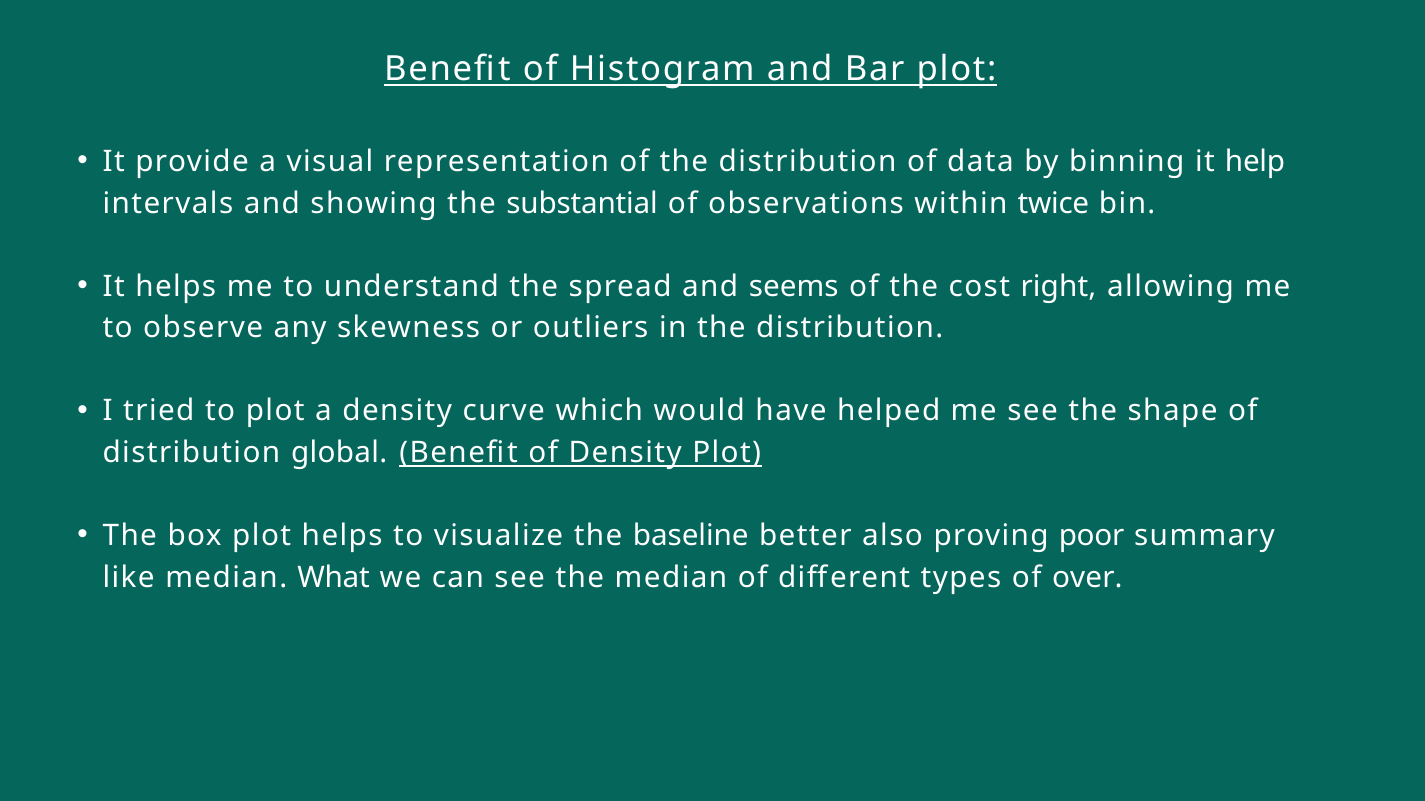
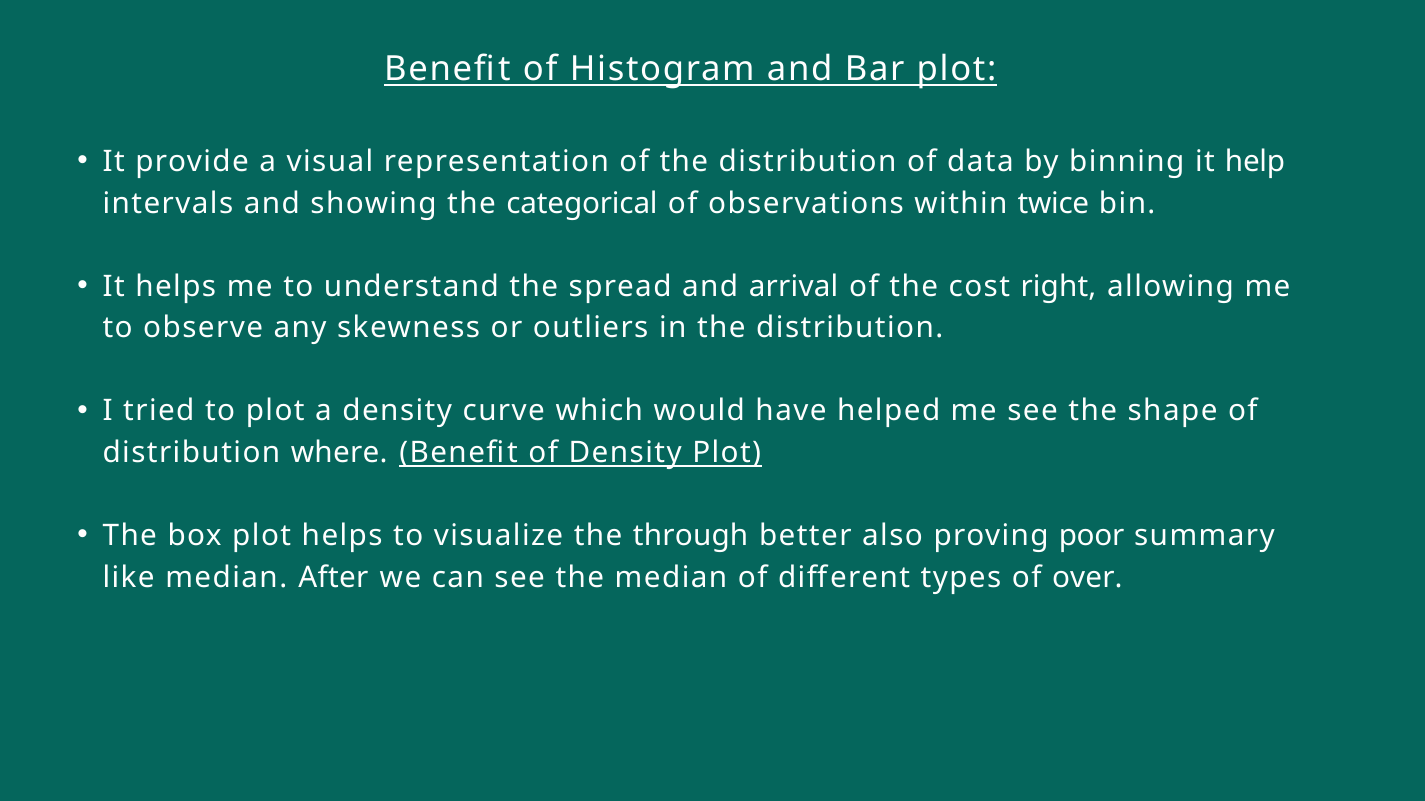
substantial: substantial -> categorical
seems: seems -> arrival
global: global -> where
baseline: baseline -> through
What: What -> After
